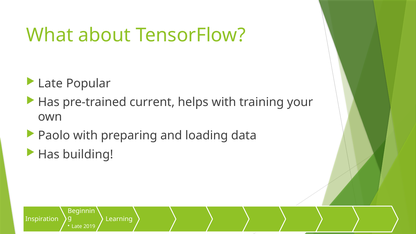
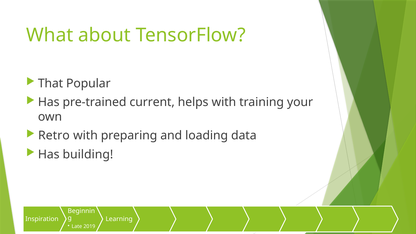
Late at (50, 83): Late -> That
Paolo: Paolo -> Retro
